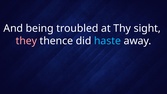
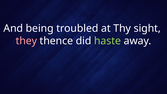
haste colour: light blue -> light green
